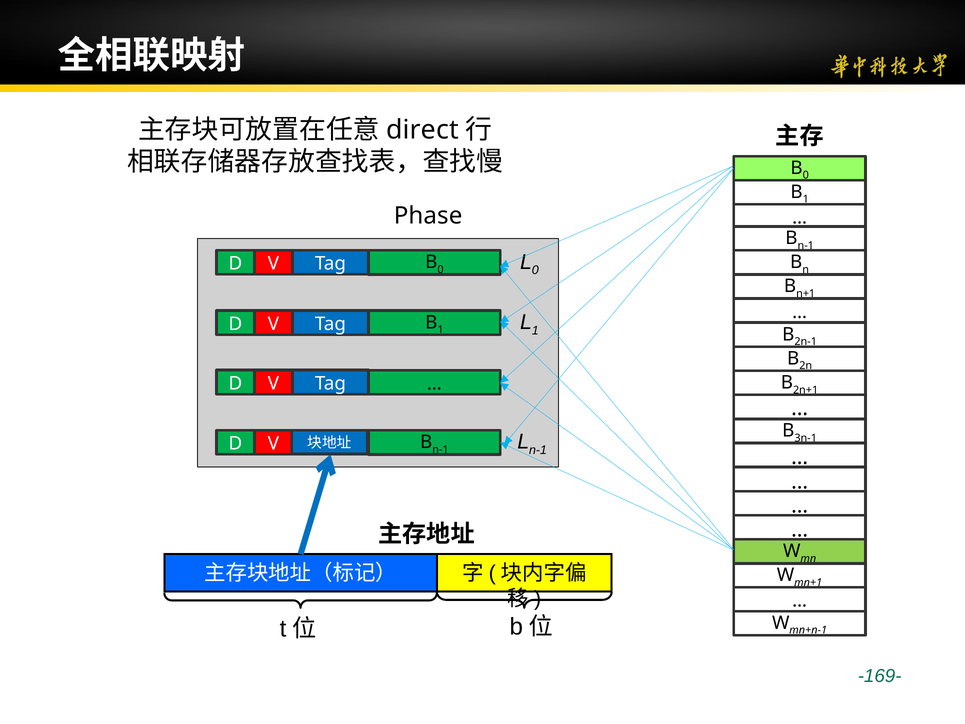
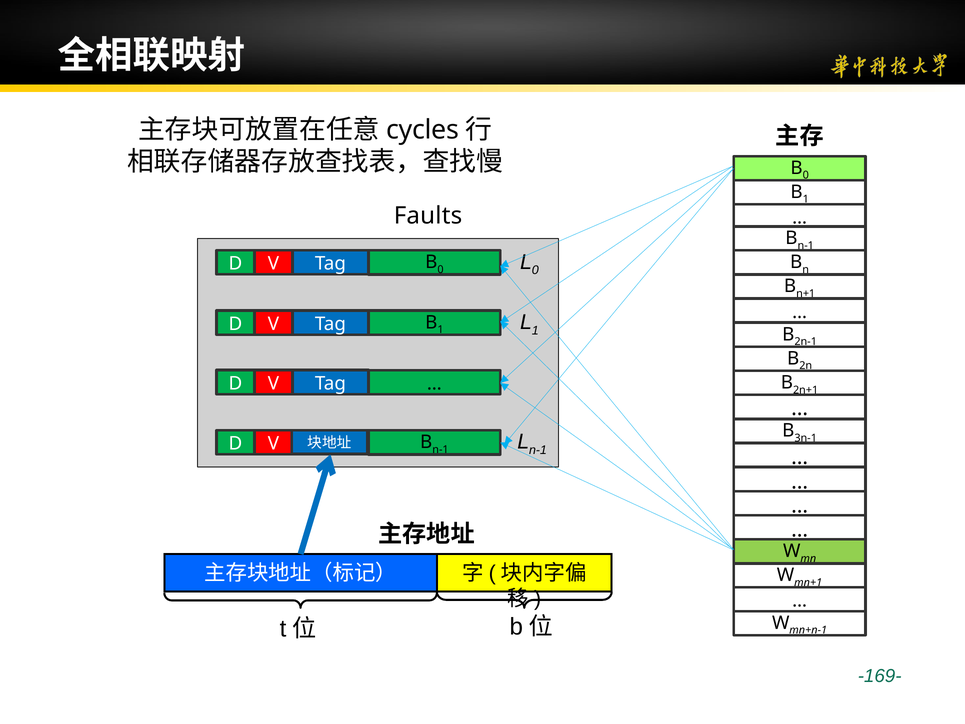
direct: direct -> cycles
Phase: Phase -> Faults
